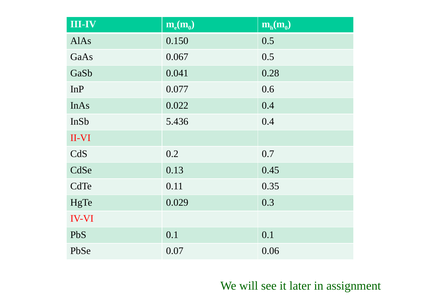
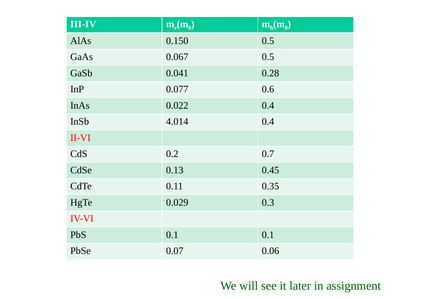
5.436: 5.436 -> 4.014
